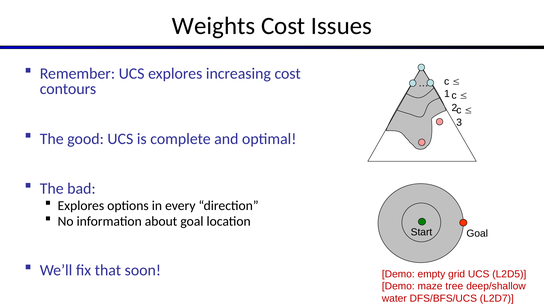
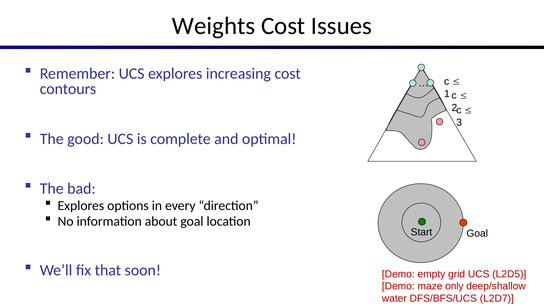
tree: tree -> only
